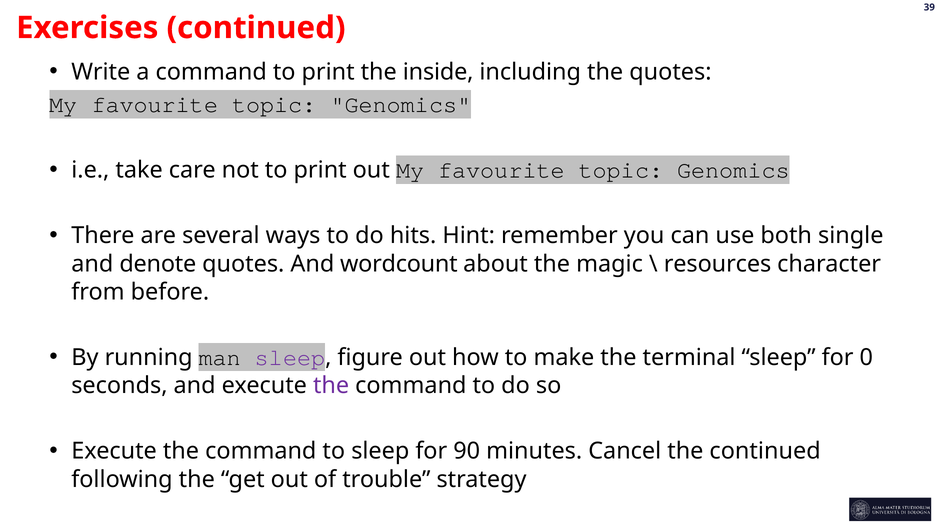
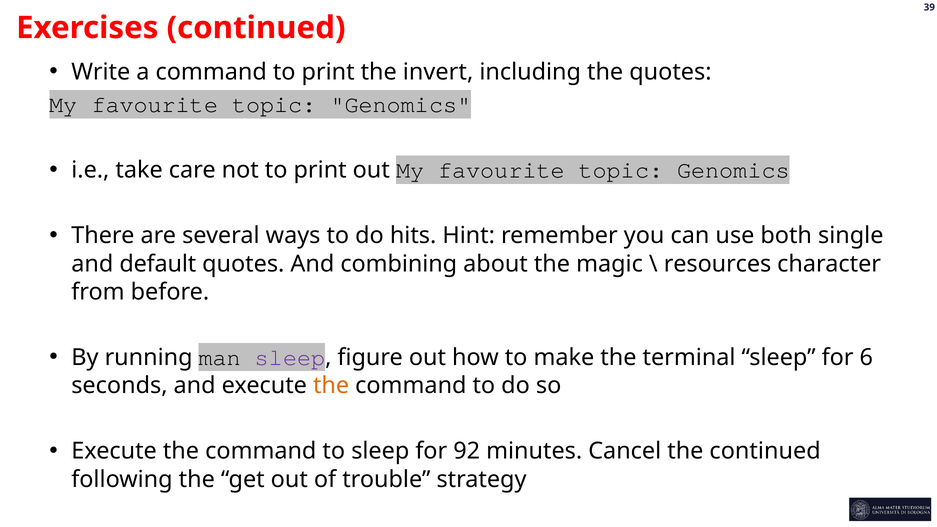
inside: inside -> invert
denote: denote -> default
wordcount: wordcount -> combining
0: 0 -> 6
the at (331, 386) colour: purple -> orange
90: 90 -> 92
